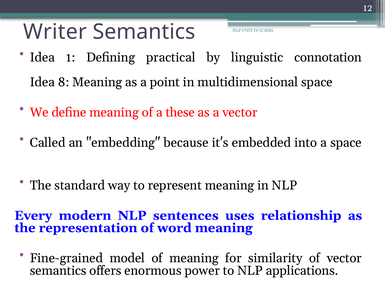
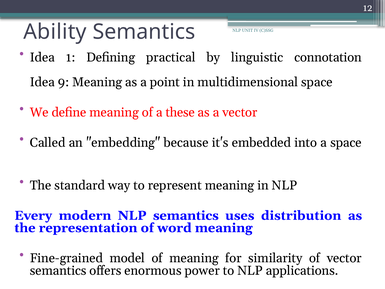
Writer: Writer -> Ability
8: 8 -> 9
NLP sentences: sentences -> semantics
relationship: relationship -> distribution
